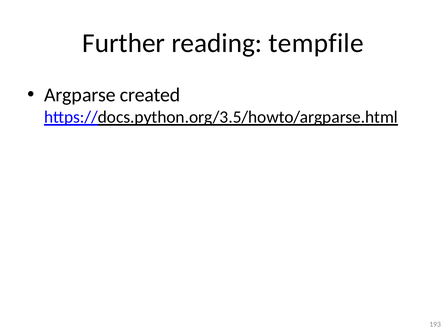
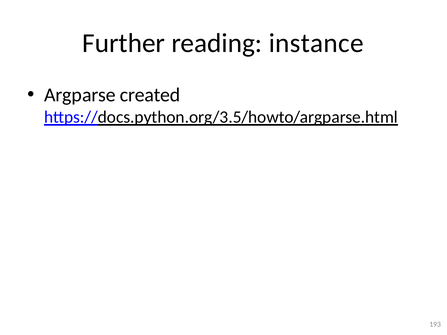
tempfile: tempfile -> instance
